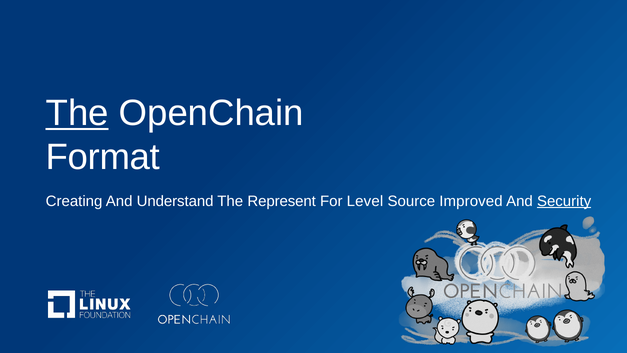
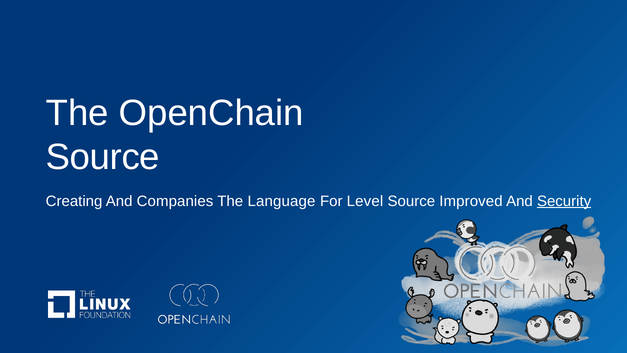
The at (77, 113) underline: present -> none
Format at (103, 157): Format -> Source
Understand: Understand -> Companies
Represent: Represent -> Language
